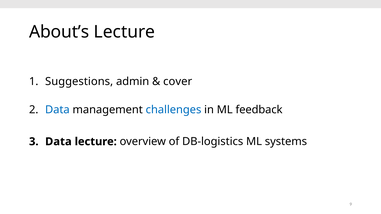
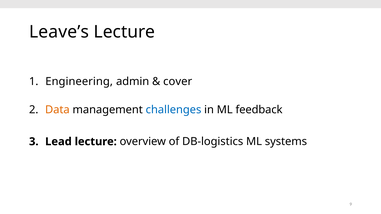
About’s: About’s -> Leave’s
Suggestions: Suggestions -> Engineering
Data at (57, 110) colour: blue -> orange
Data at (58, 142): Data -> Lead
